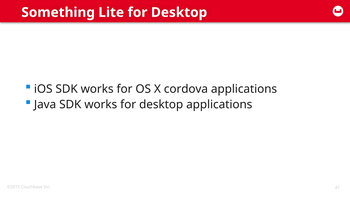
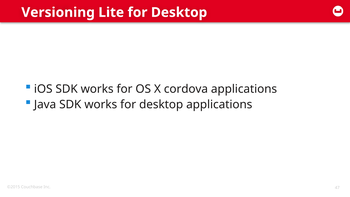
Something: Something -> Versioning
